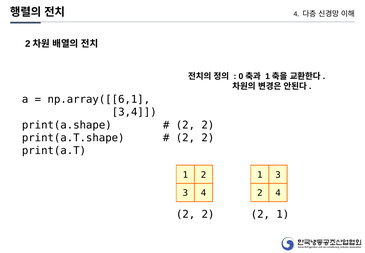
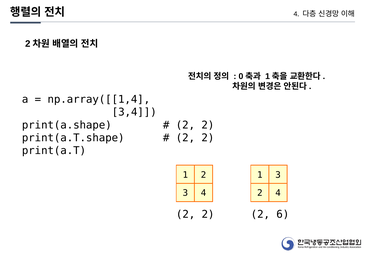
np.array([[6,1: np.array([[6,1 -> np.array([[1,4
2 1: 1 -> 6
